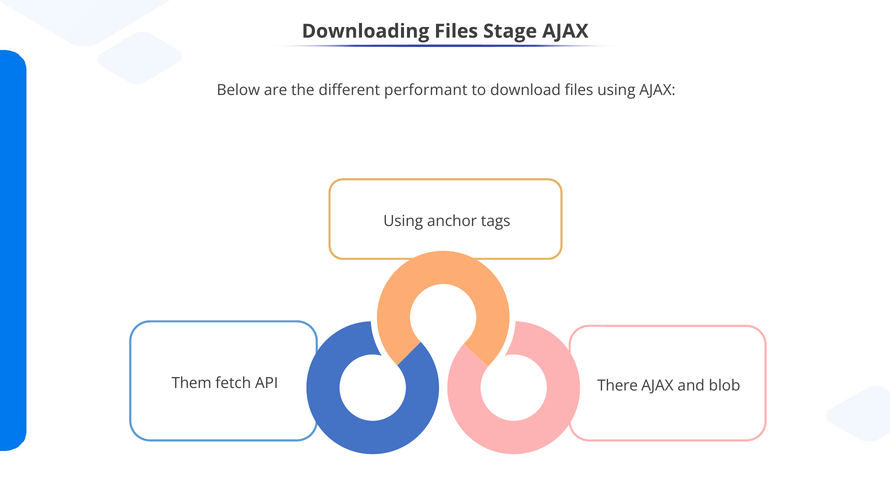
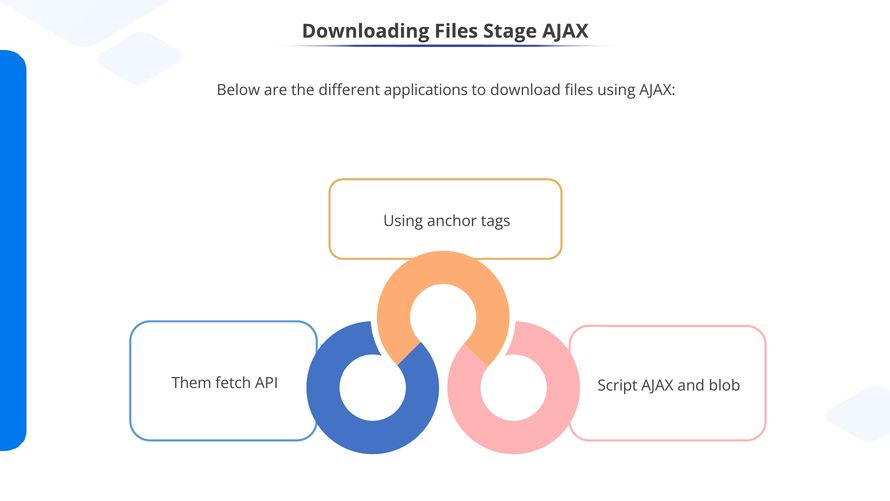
performant: performant -> applications
There: There -> Script
